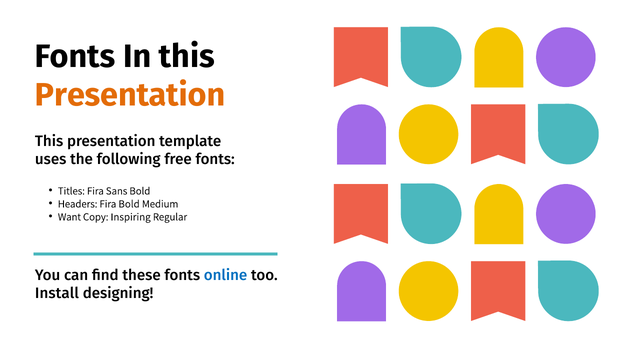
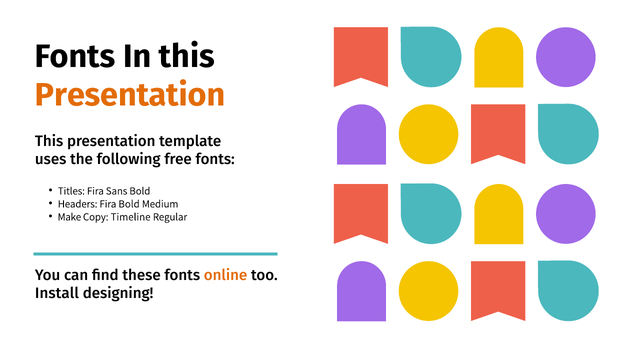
Want: Want -> Make
Inspiring: Inspiring -> Timeline
online colour: blue -> orange
